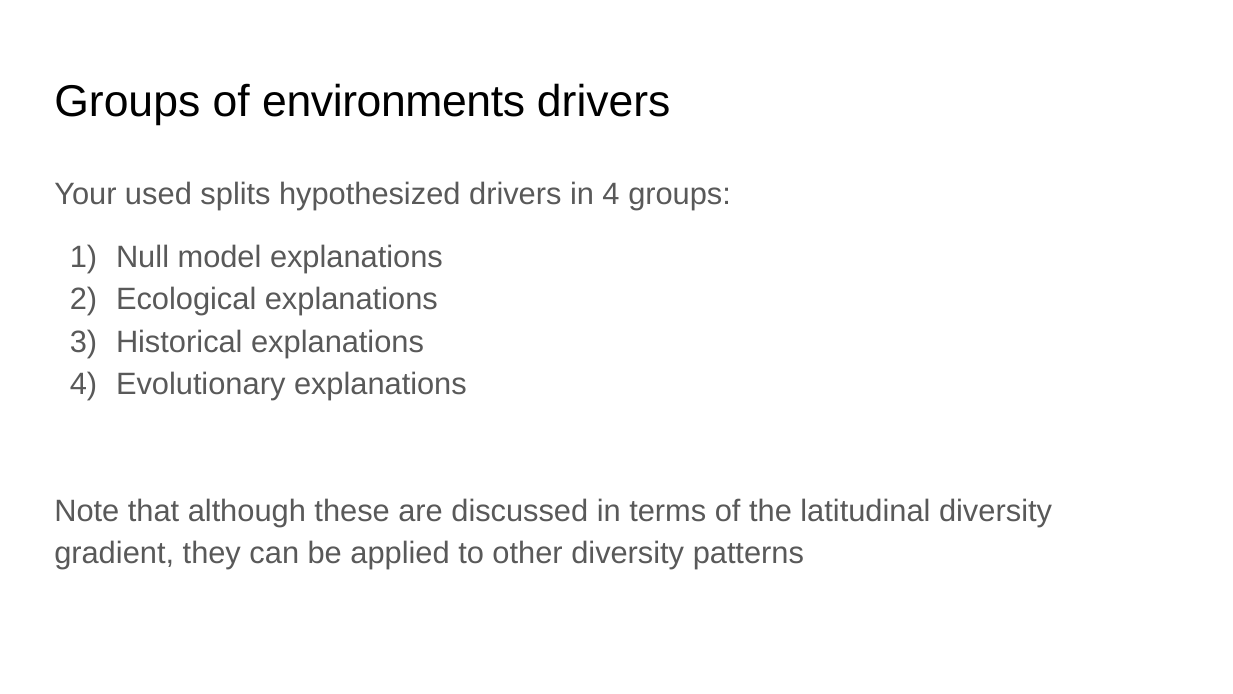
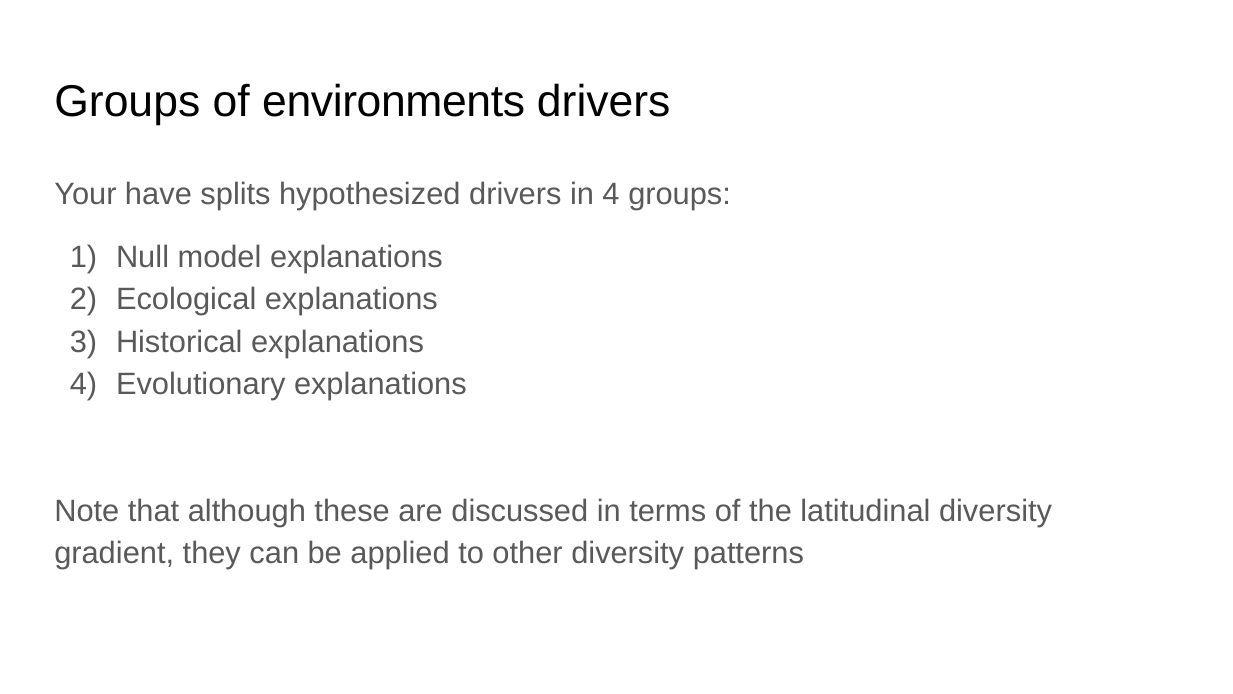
used: used -> have
